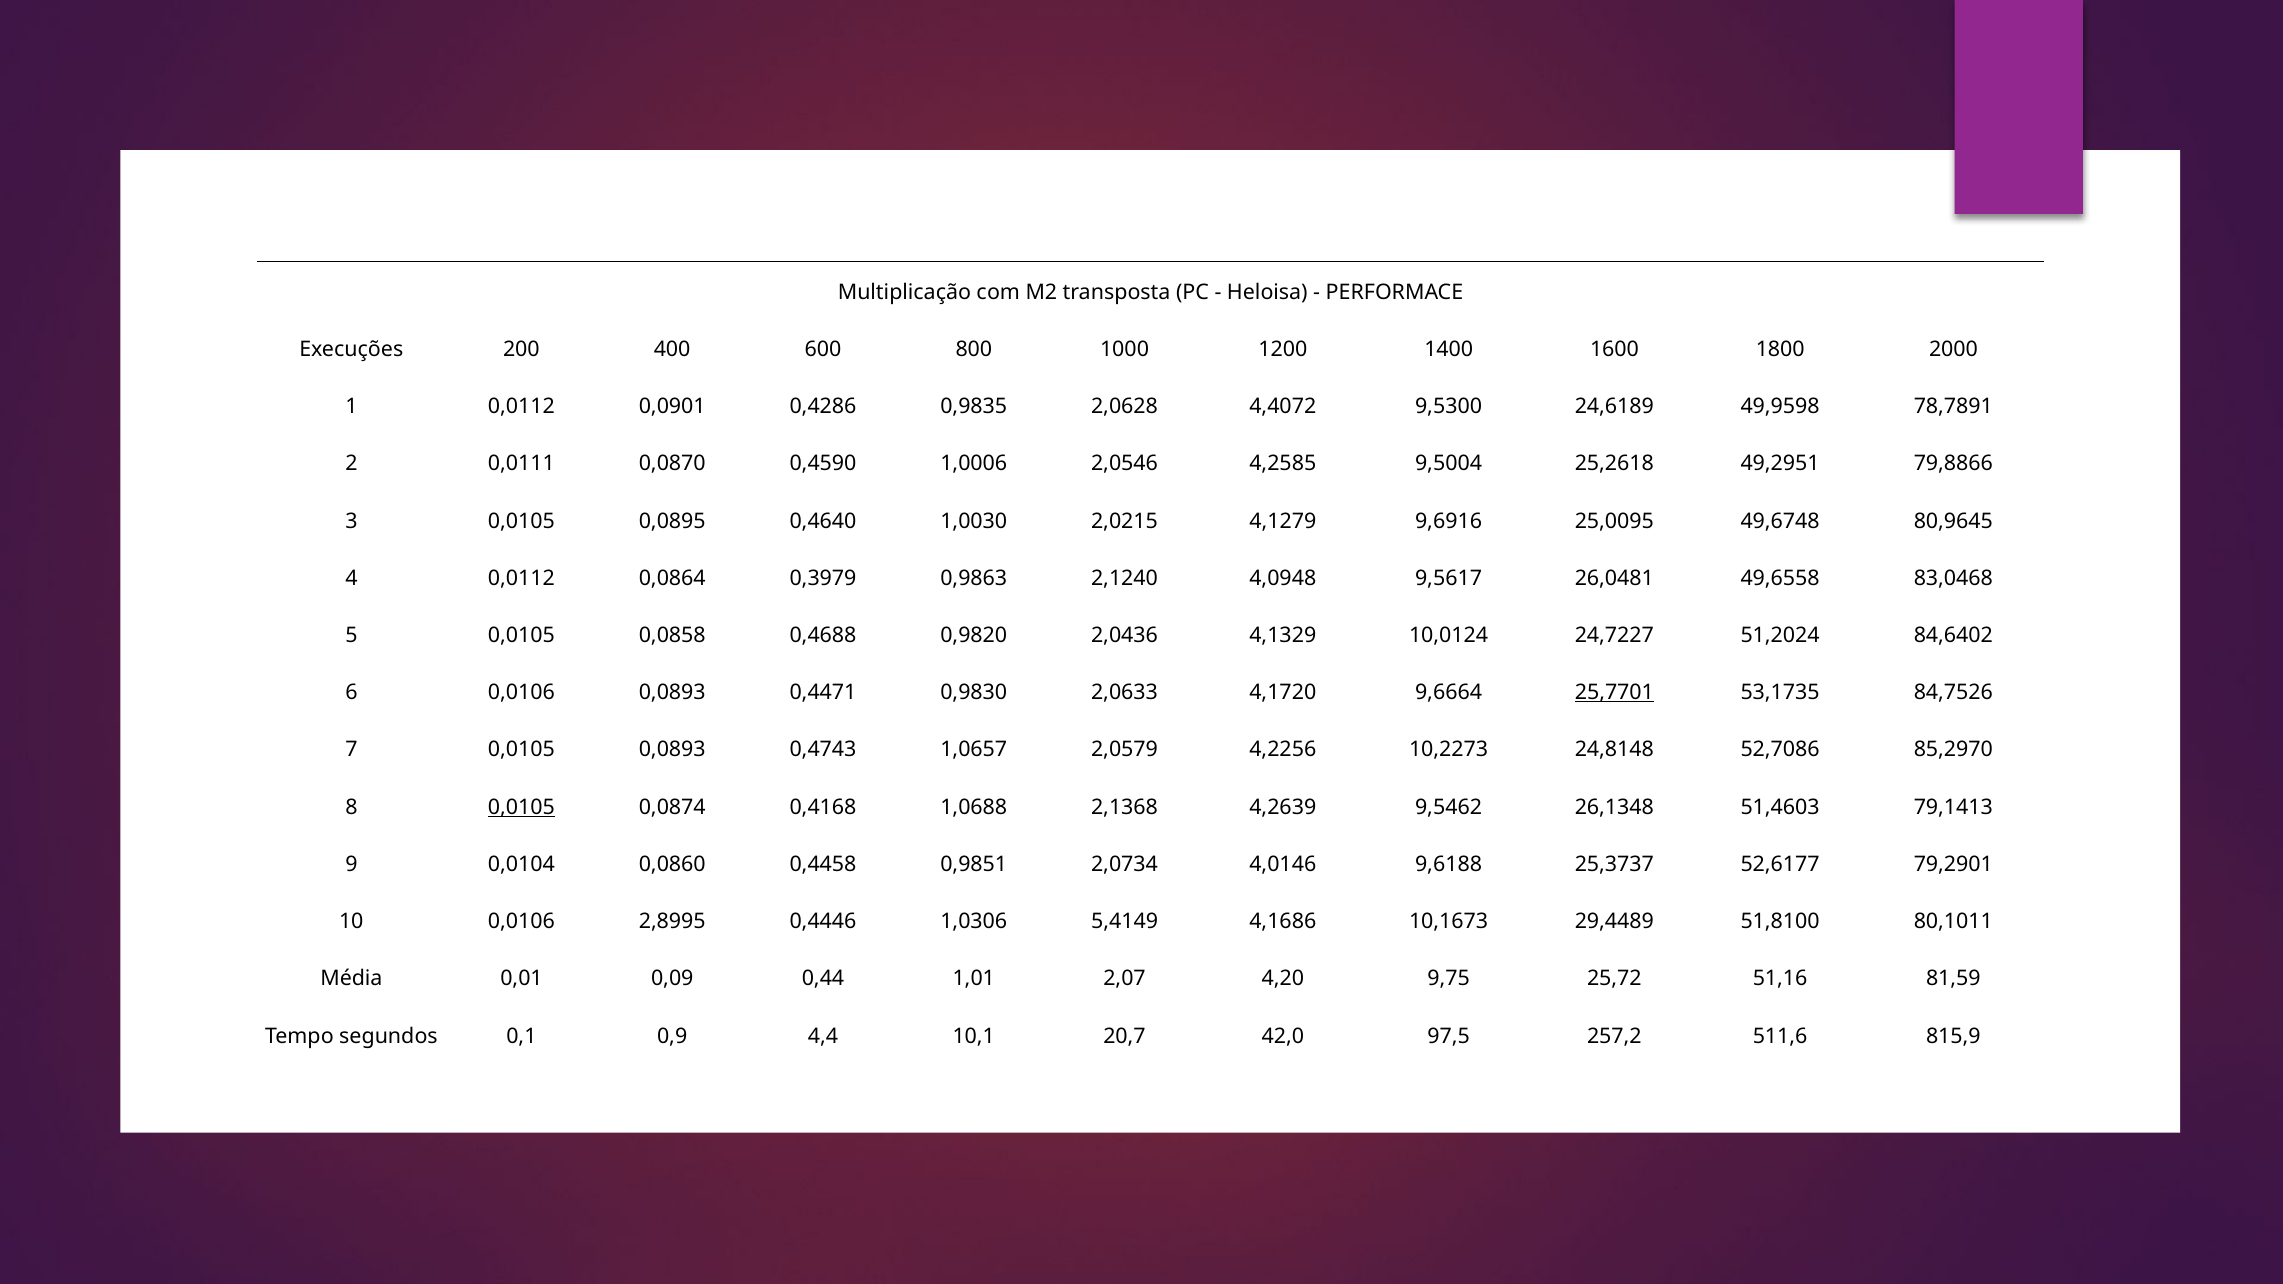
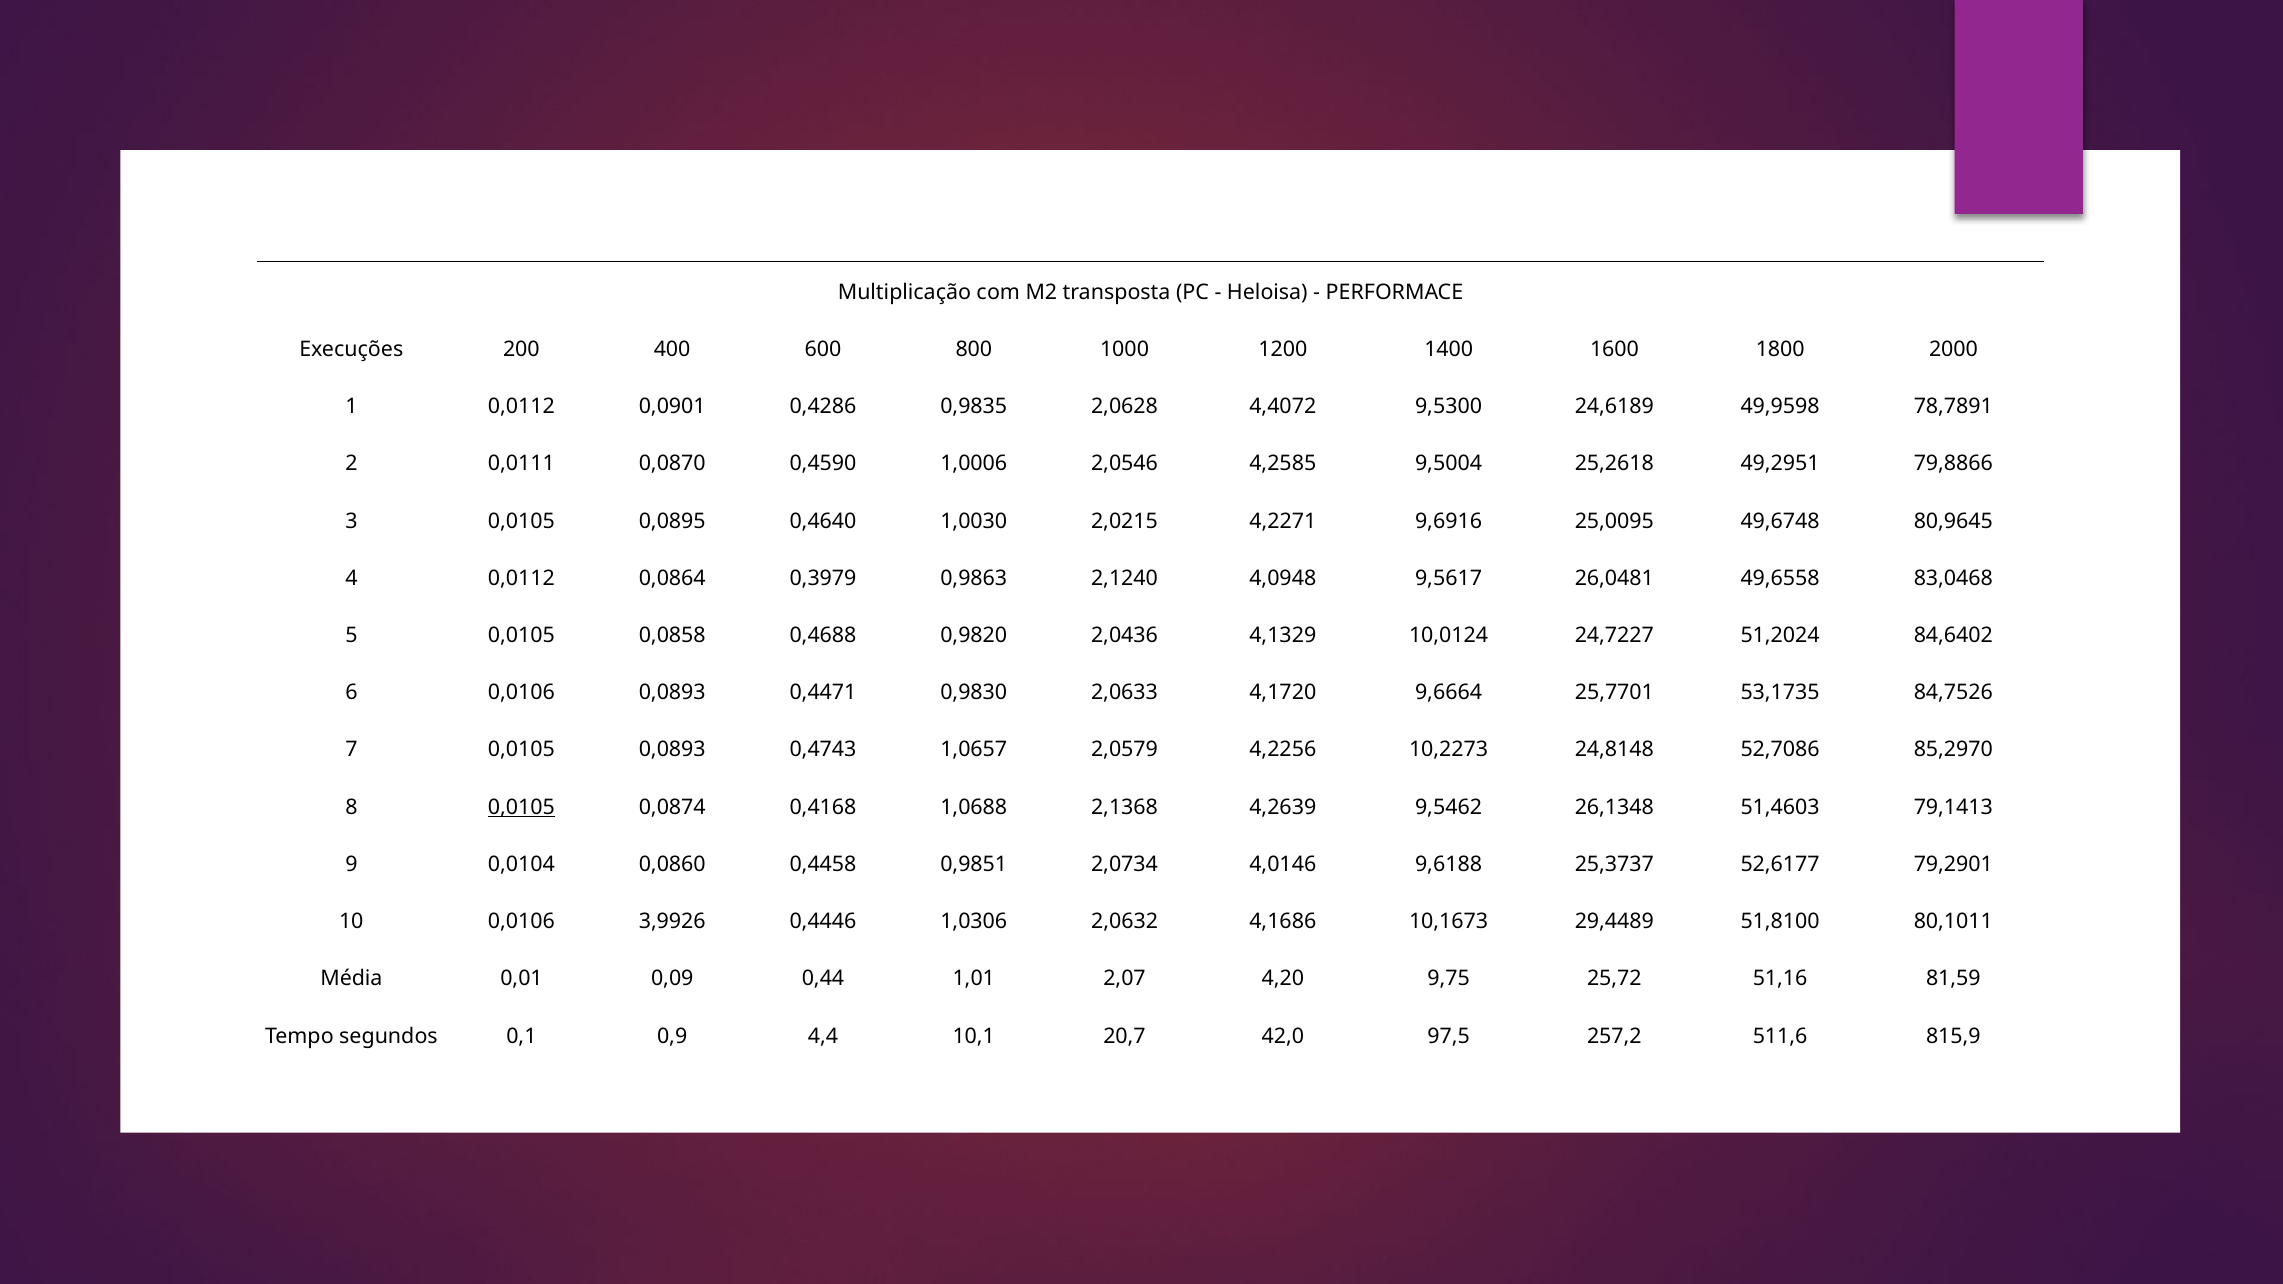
4,1279: 4,1279 -> 4,2271
25,7701 underline: present -> none
2,8995: 2,8995 -> 3,9926
5,4149: 5,4149 -> 2,0632
